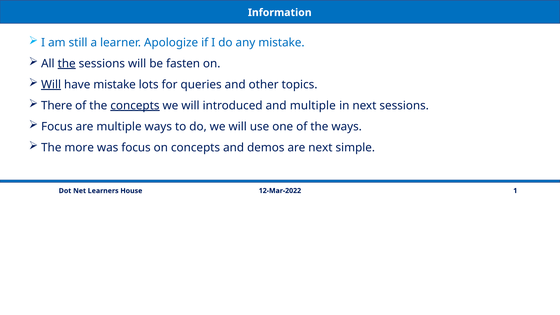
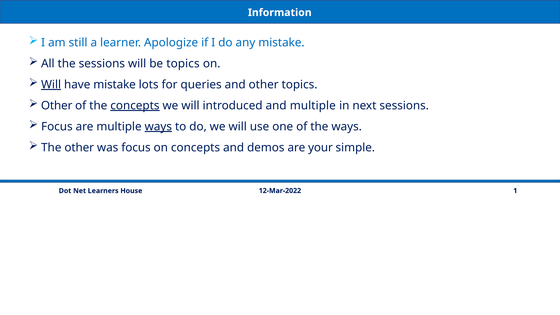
the at (67, 63) underline: present -> none
be fasten: fasten -> topics
There at (57, 105): There -> Other
ways at (158, 126) underline: none -> present
The more: more -> other
are next: next -> your
